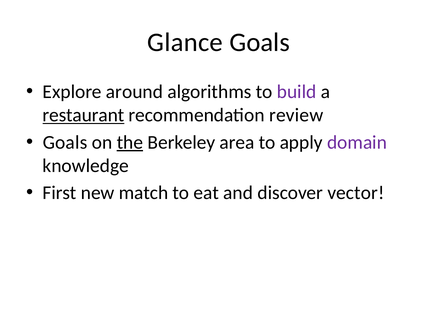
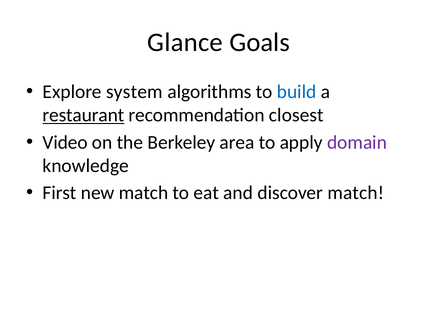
around: around -> system
build colour: purple -> blue
review: review -> closest
Goals at (65, 142): Goals -> Video
the underline: present -> none
discover vector: vector -> match
